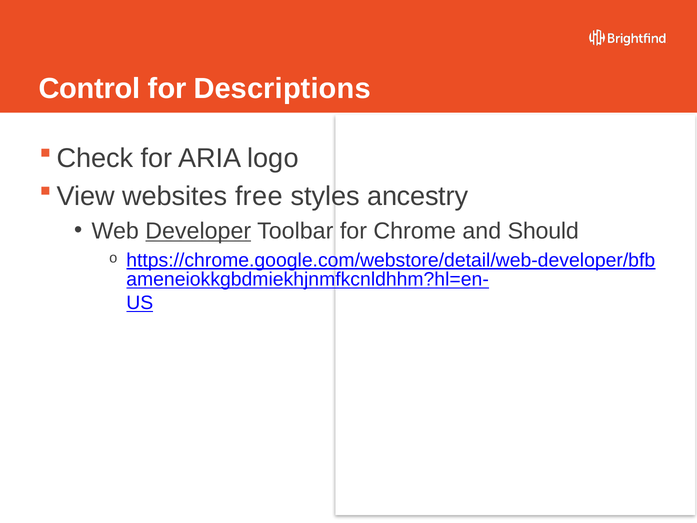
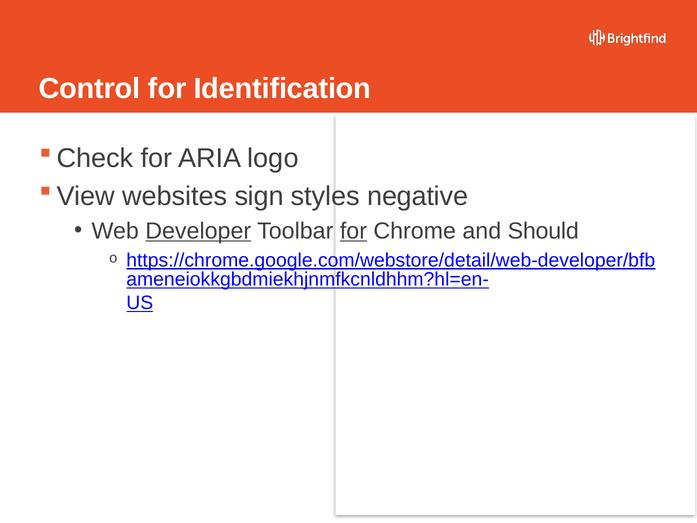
Descriptions: Descriptions -> Identification
free: free -> sign
ancestry: ancestry -> negative
for at (353, 231) underline: none -> present
